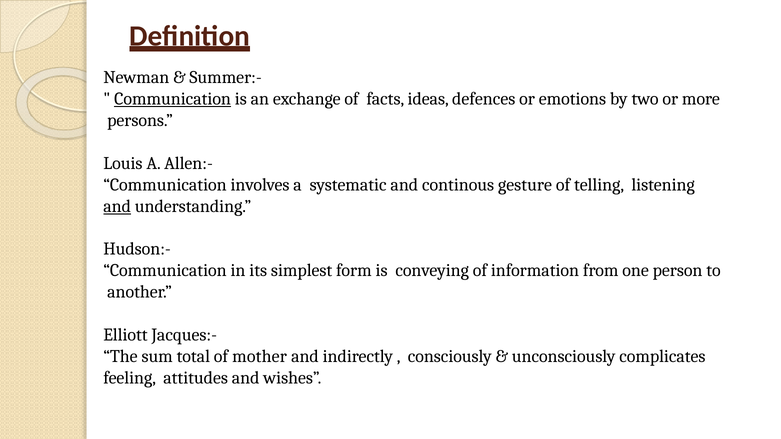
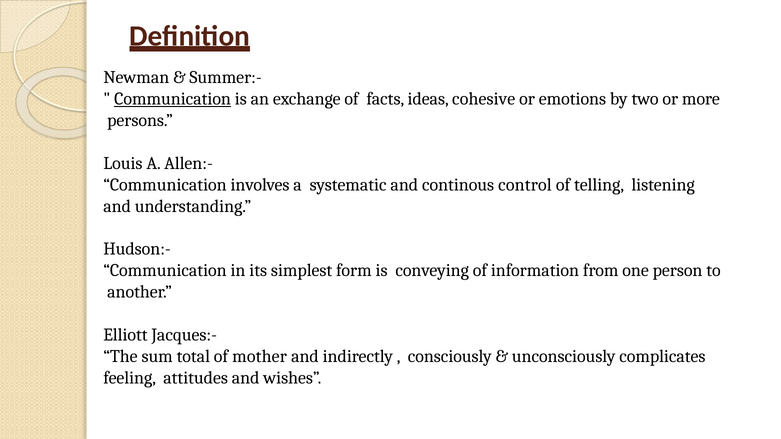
defences: defences -> cohesive
gesture: gesture -> control
and at (117, 206) underline: present -> none
